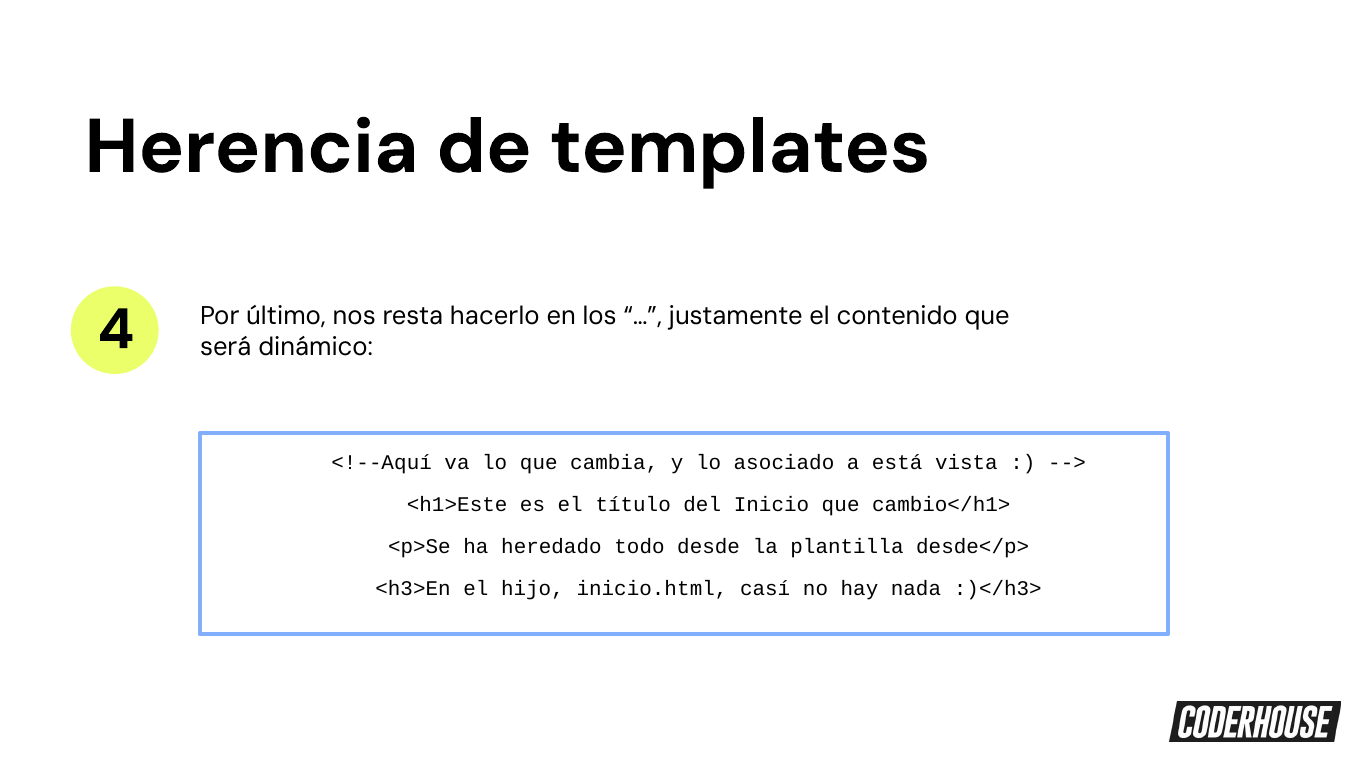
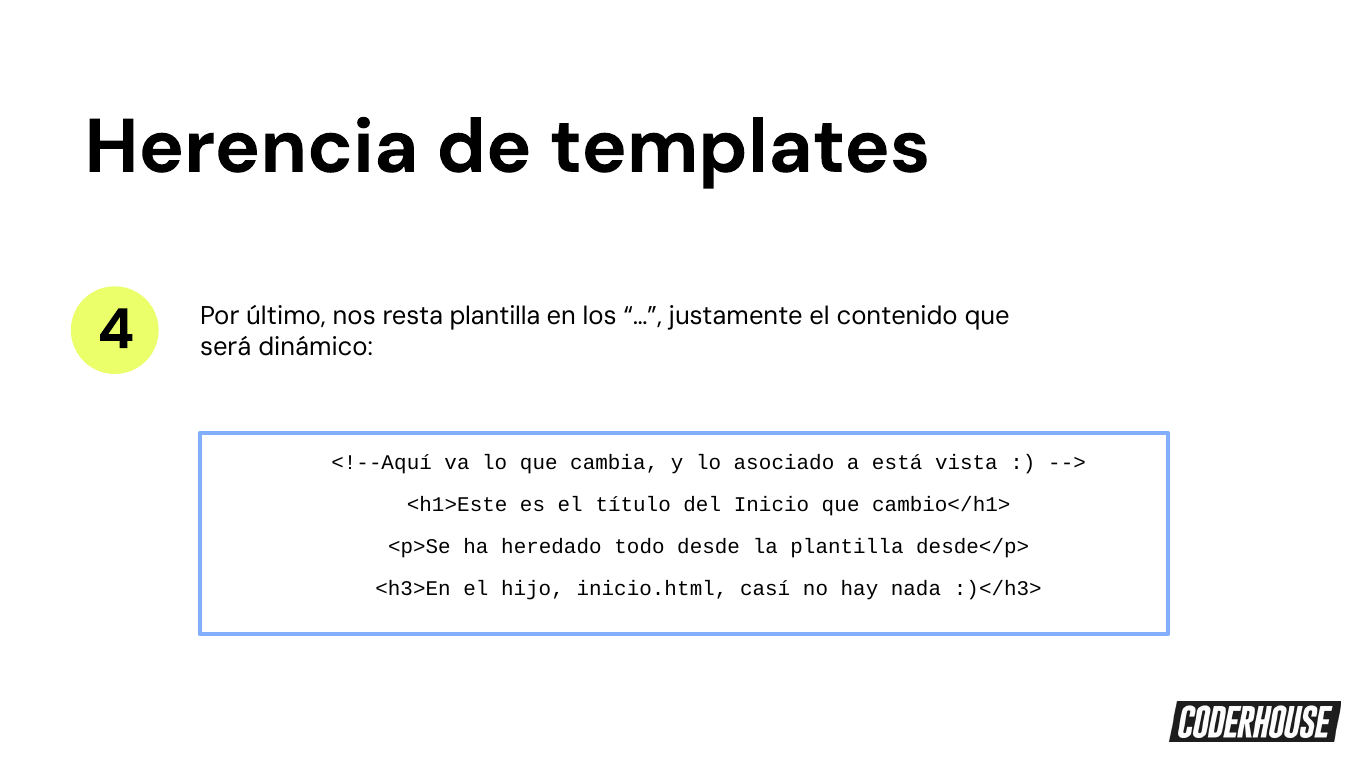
resta hacerlo: hacerlo -> plantilla
